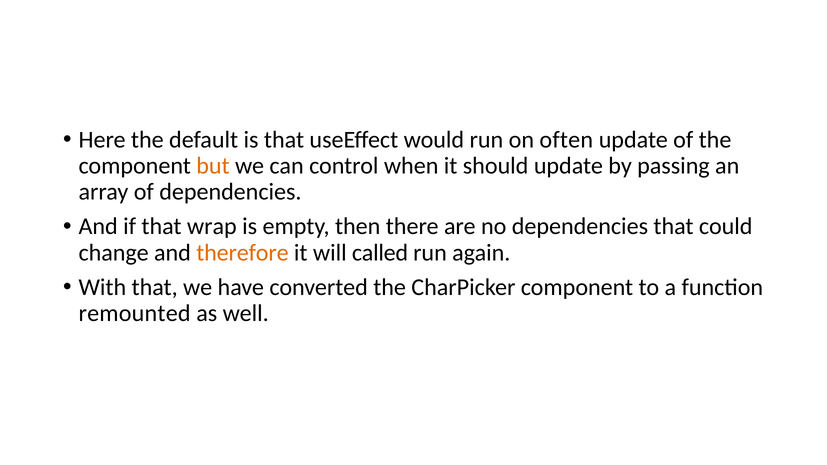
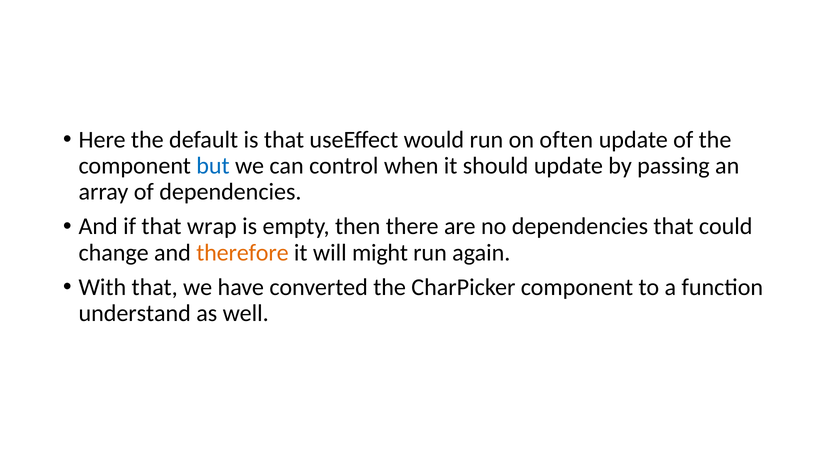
but colour: orange -> blue
called: called -> might
remounted: remounted -> understand
